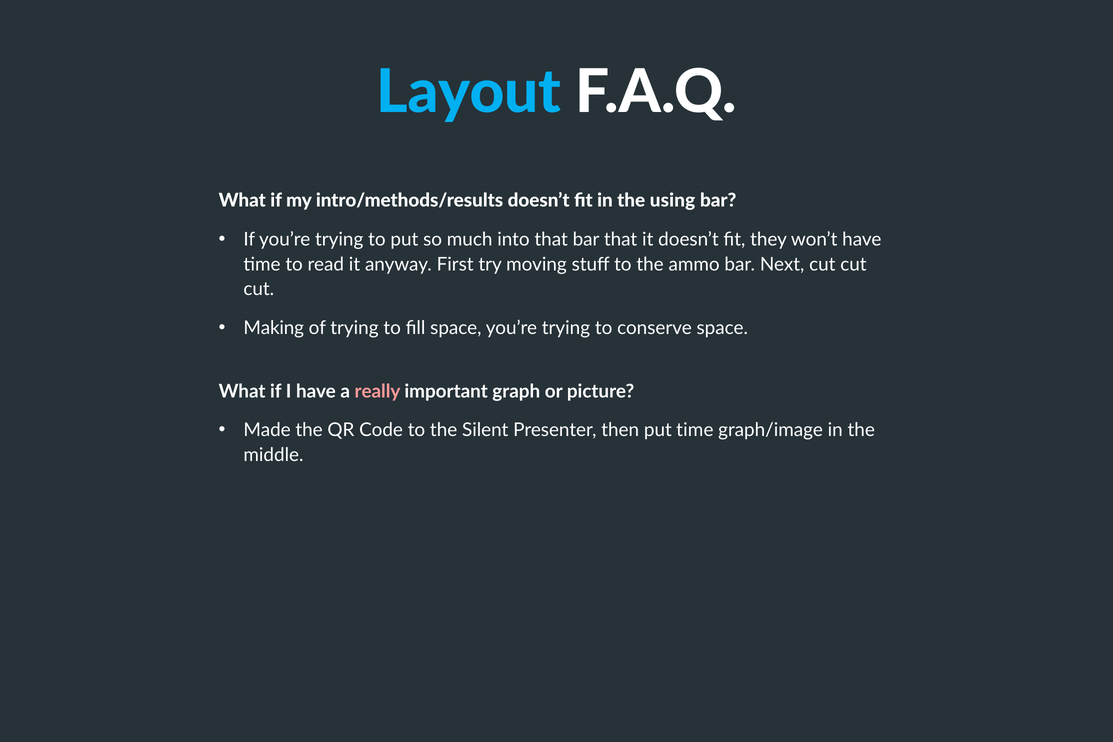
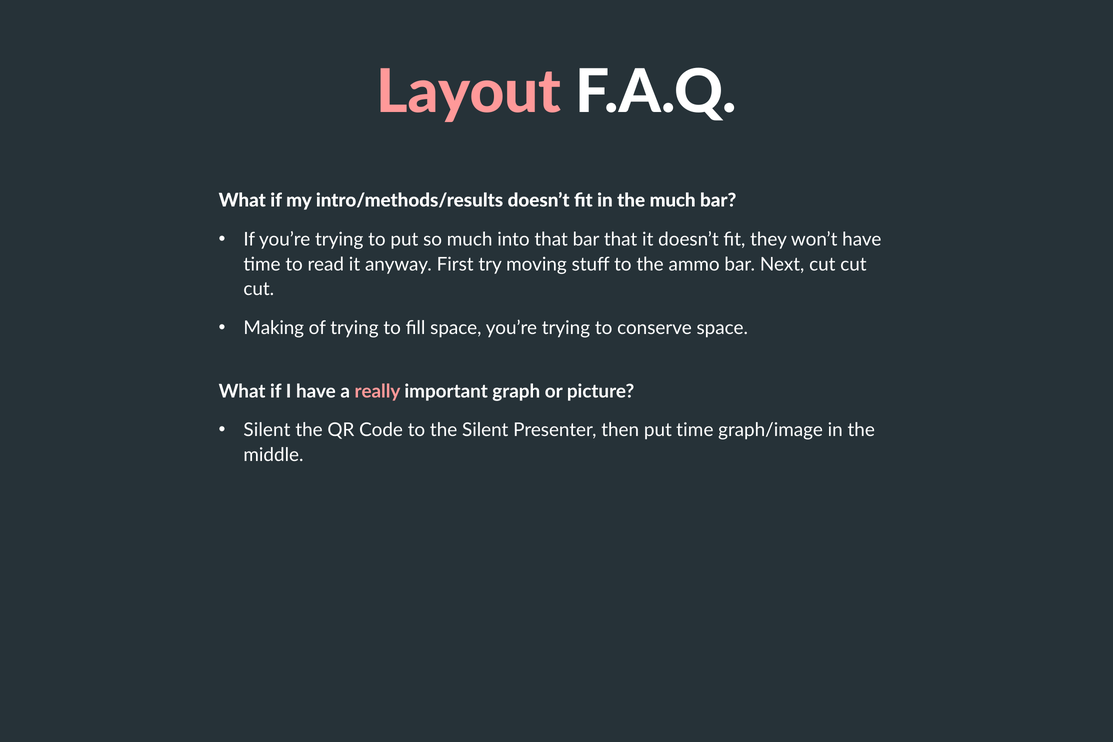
Layout colour: light blue -> pink
the using: using -> much
Made at (267, 430): Made -> Silent
